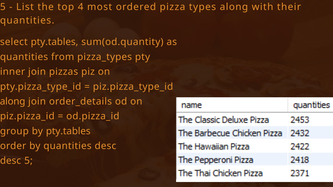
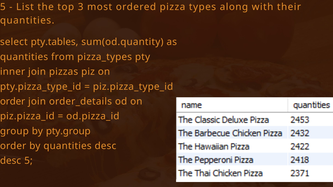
4: 4 -> 3
along at (13, 102): along -> order
by pty.tables: pty.tables -> pty.group
